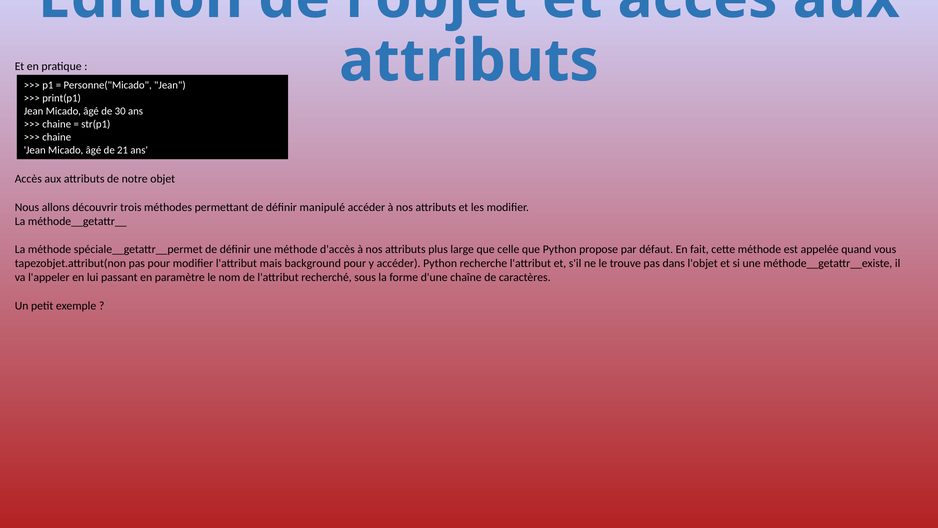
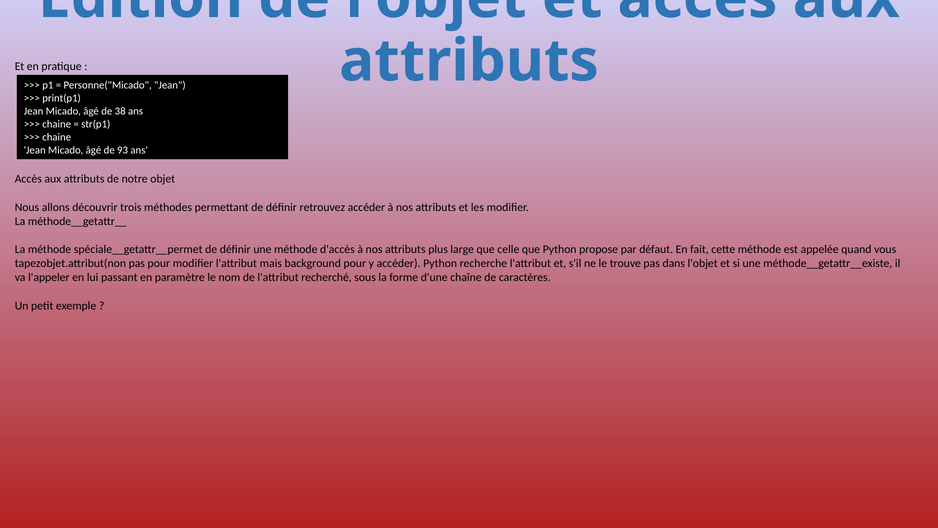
30: 30 -> 38
21: 21 -> 93
manipulé: manipulé -> retrouvez
